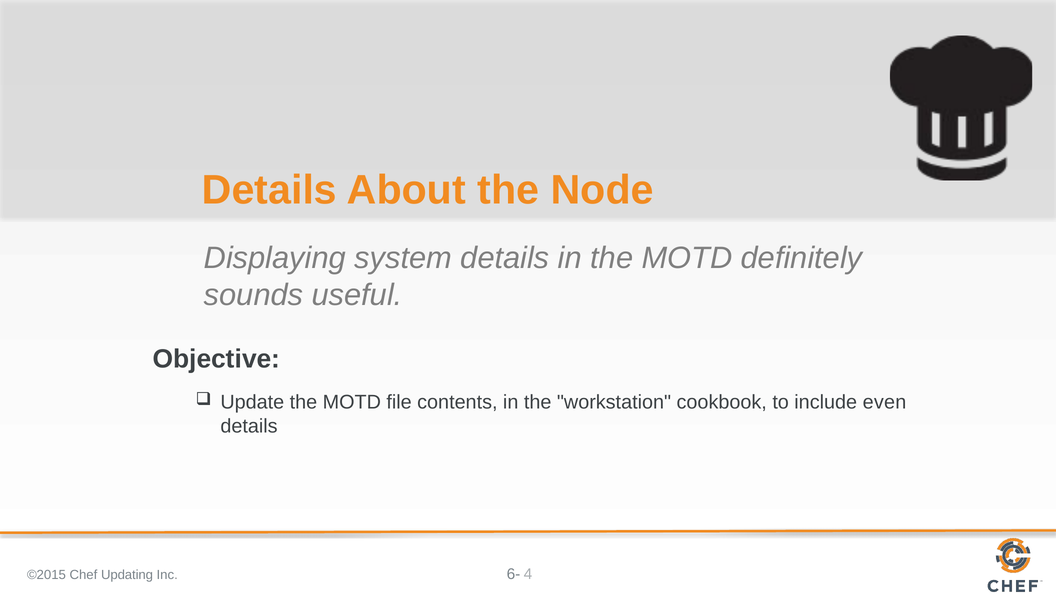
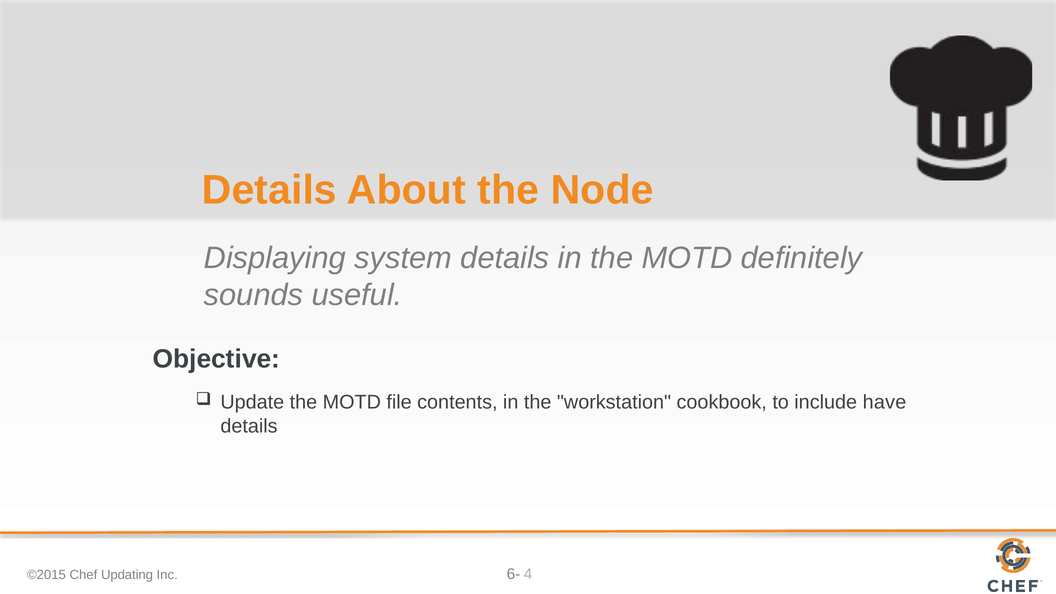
even: even -> have
